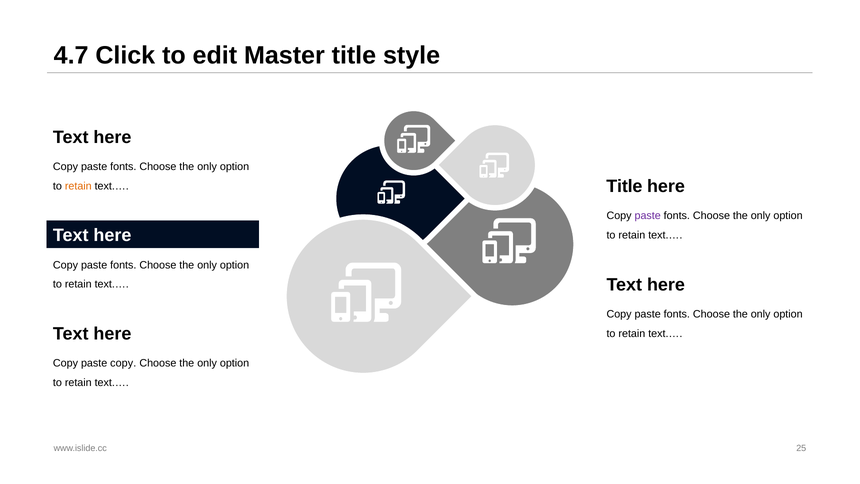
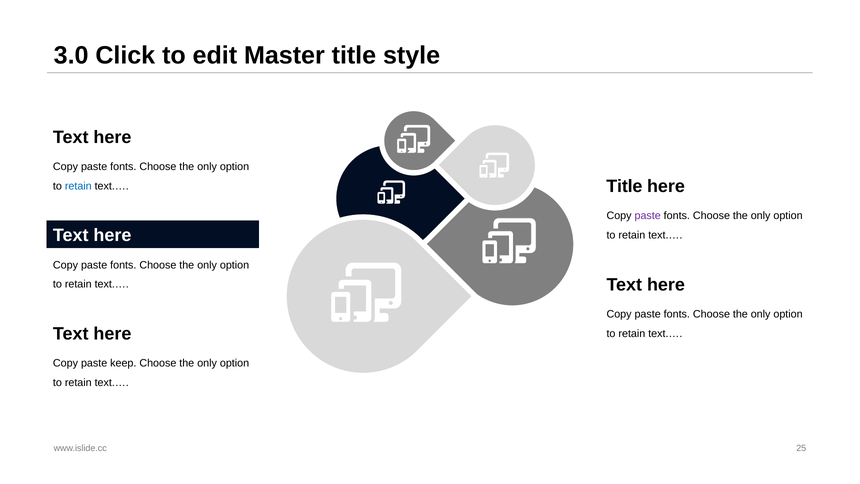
4.7: 4.7 -> 3.0
retain at (78, 186) colour: orange -> blue
paste copy: copy -> keep
